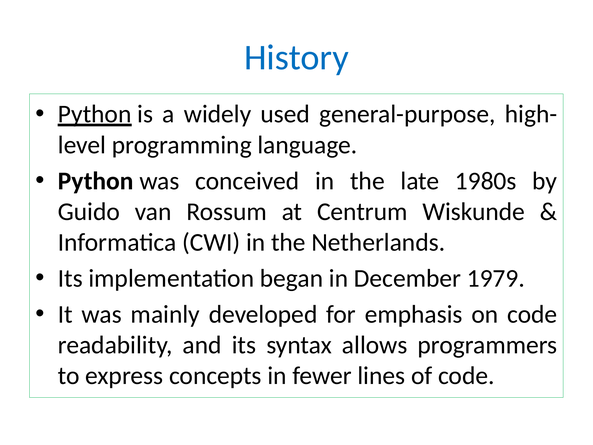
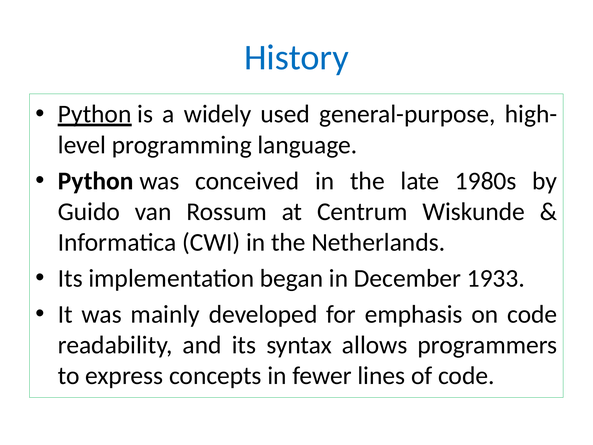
1979: 1979 -> 1933
